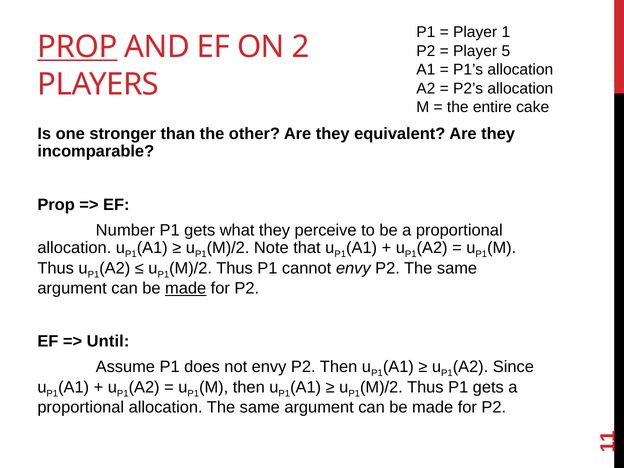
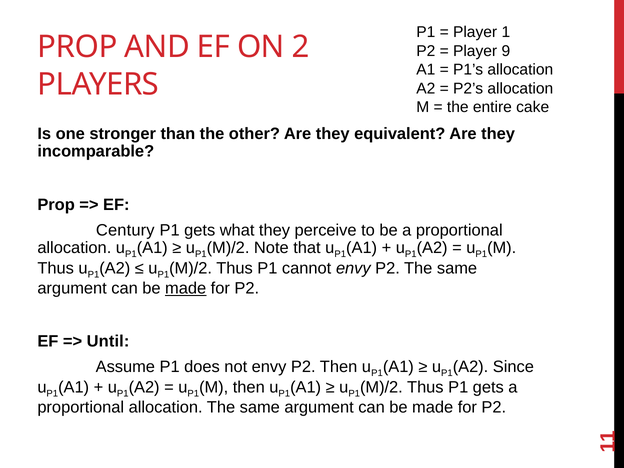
PROP at (78, 47) underline: present -> none
5: 5 -> 9
Number: Number -> Century
